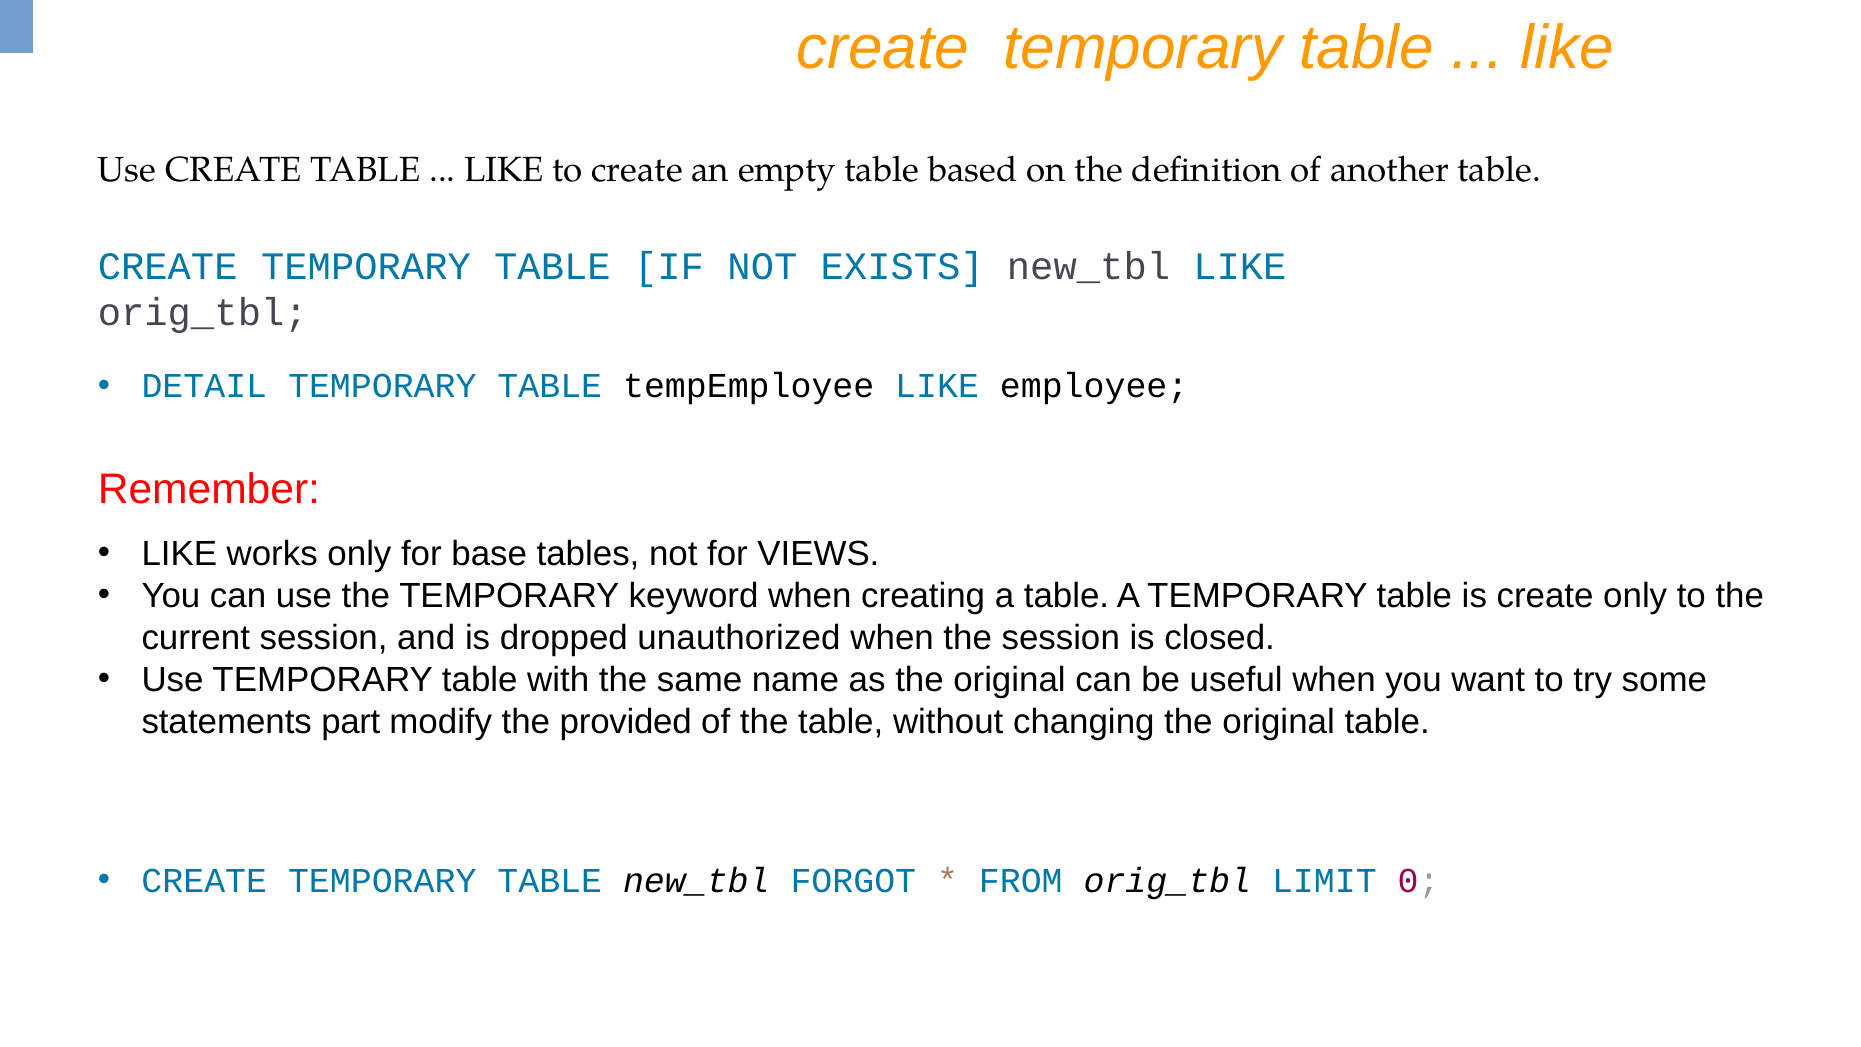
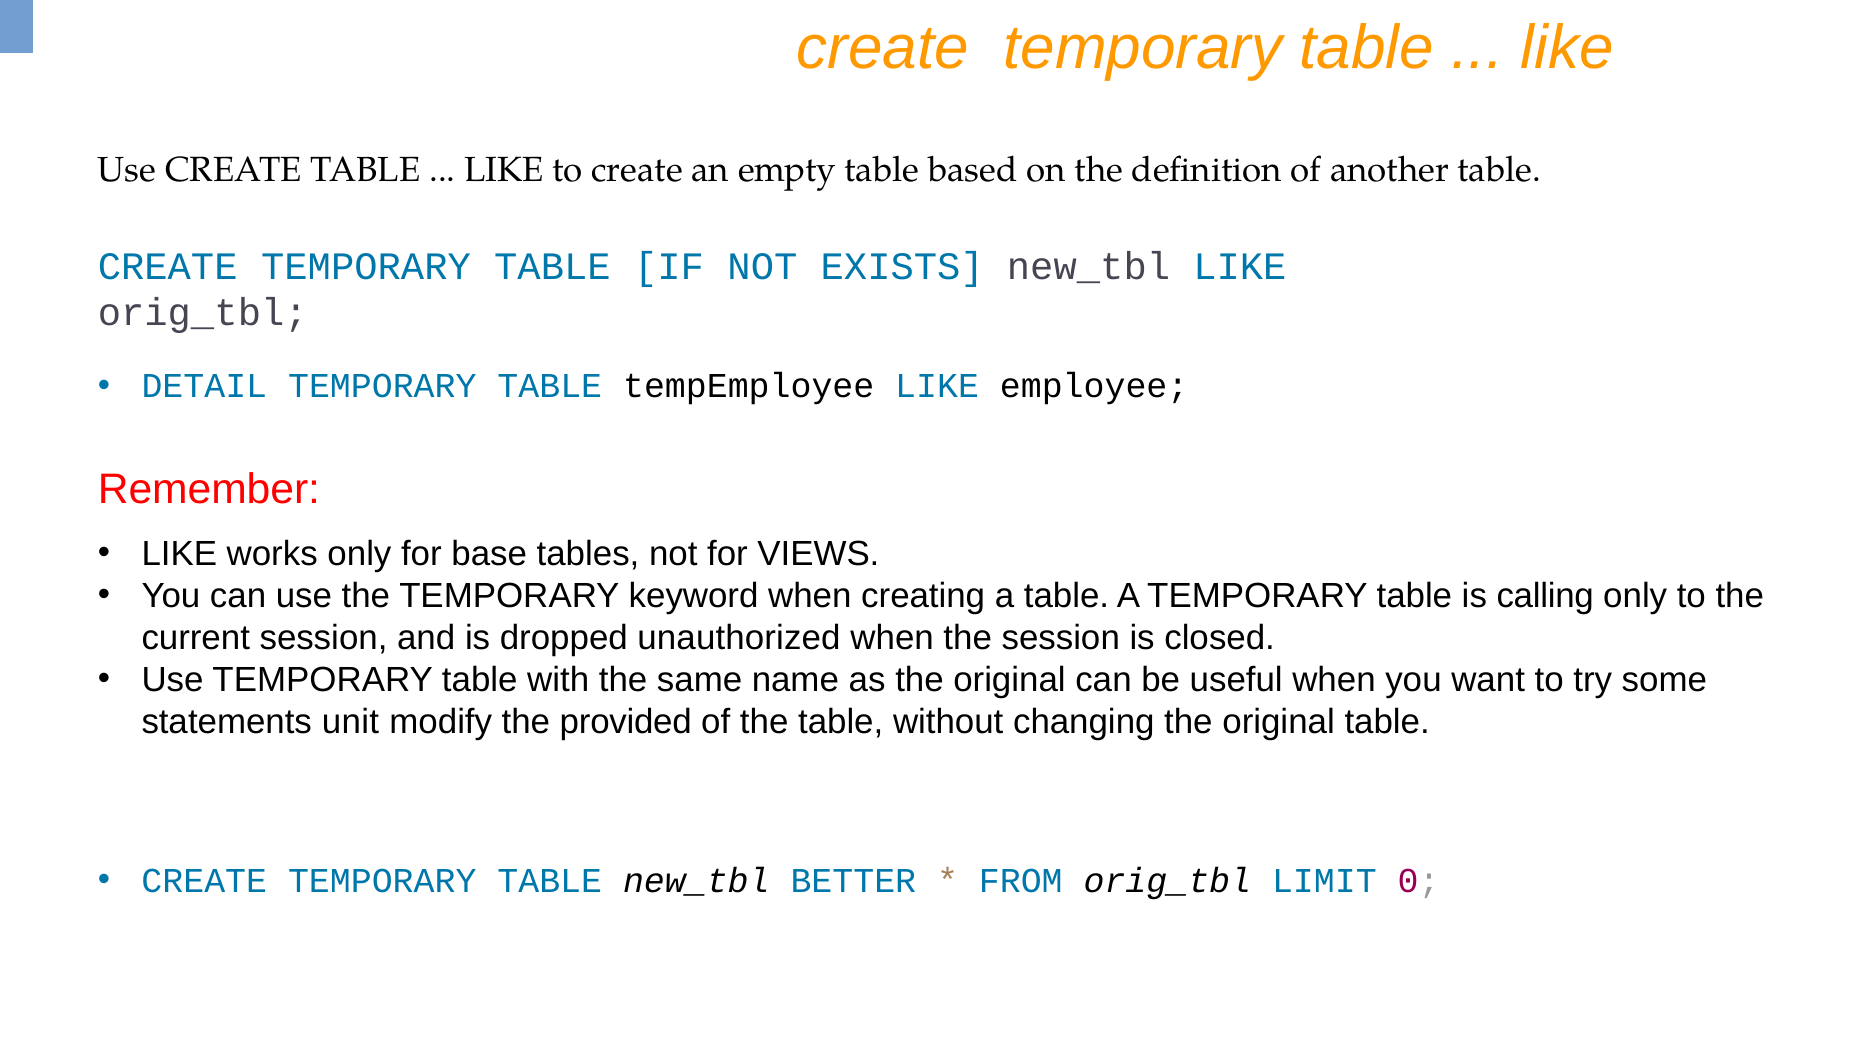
is create: create -> calling
part: part -> unit
FORGOT: FORGOT -> BETTER
